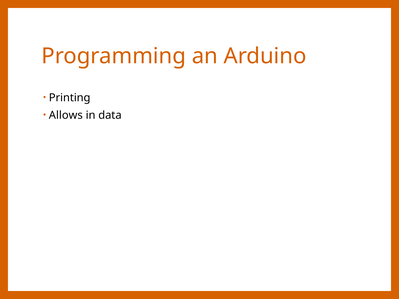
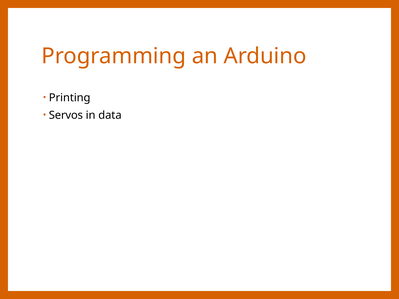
Allows: Allows -> Servos
